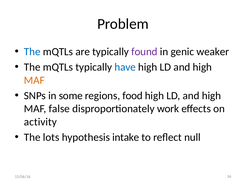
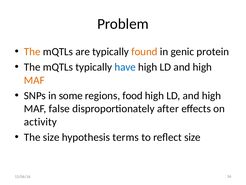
The at (32, 52) colour: blue -> orange
found colour: purple -> orange
weaker: weaker -> protein
work: work -> after
The lots: lots -> size
intake: intake -> terms
reflect null: null -> size
